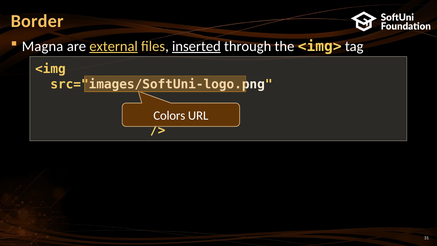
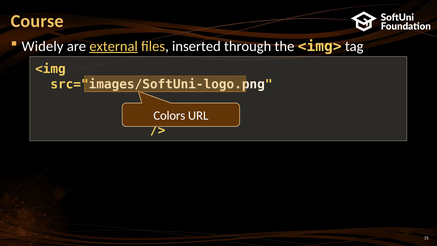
Border: Border -> Course
Magna: Magna -> Widely
inserted underline: present -> none
